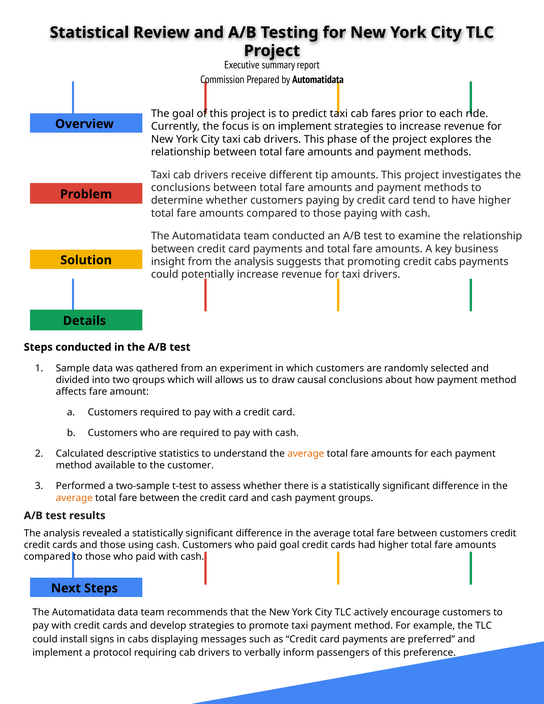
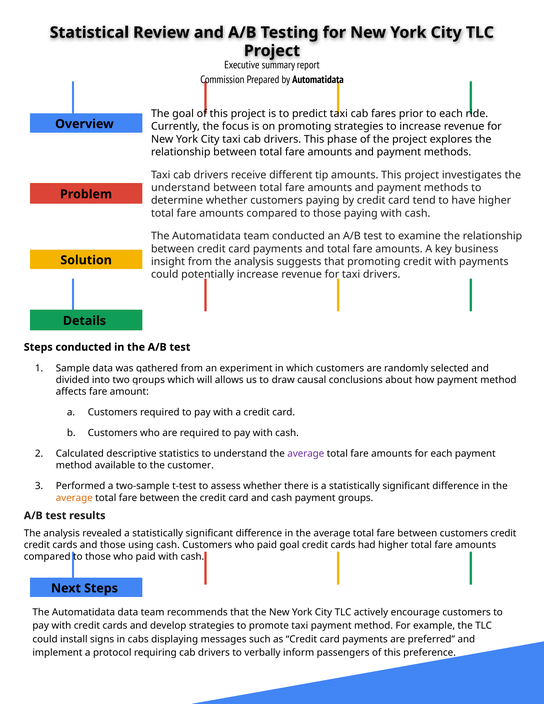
on implement: implement -> promoting
conclusions at (181, 188): conclusions -> understand
credit cabs: cabs -> with
average at (306, 454) colour: orange -> purple
